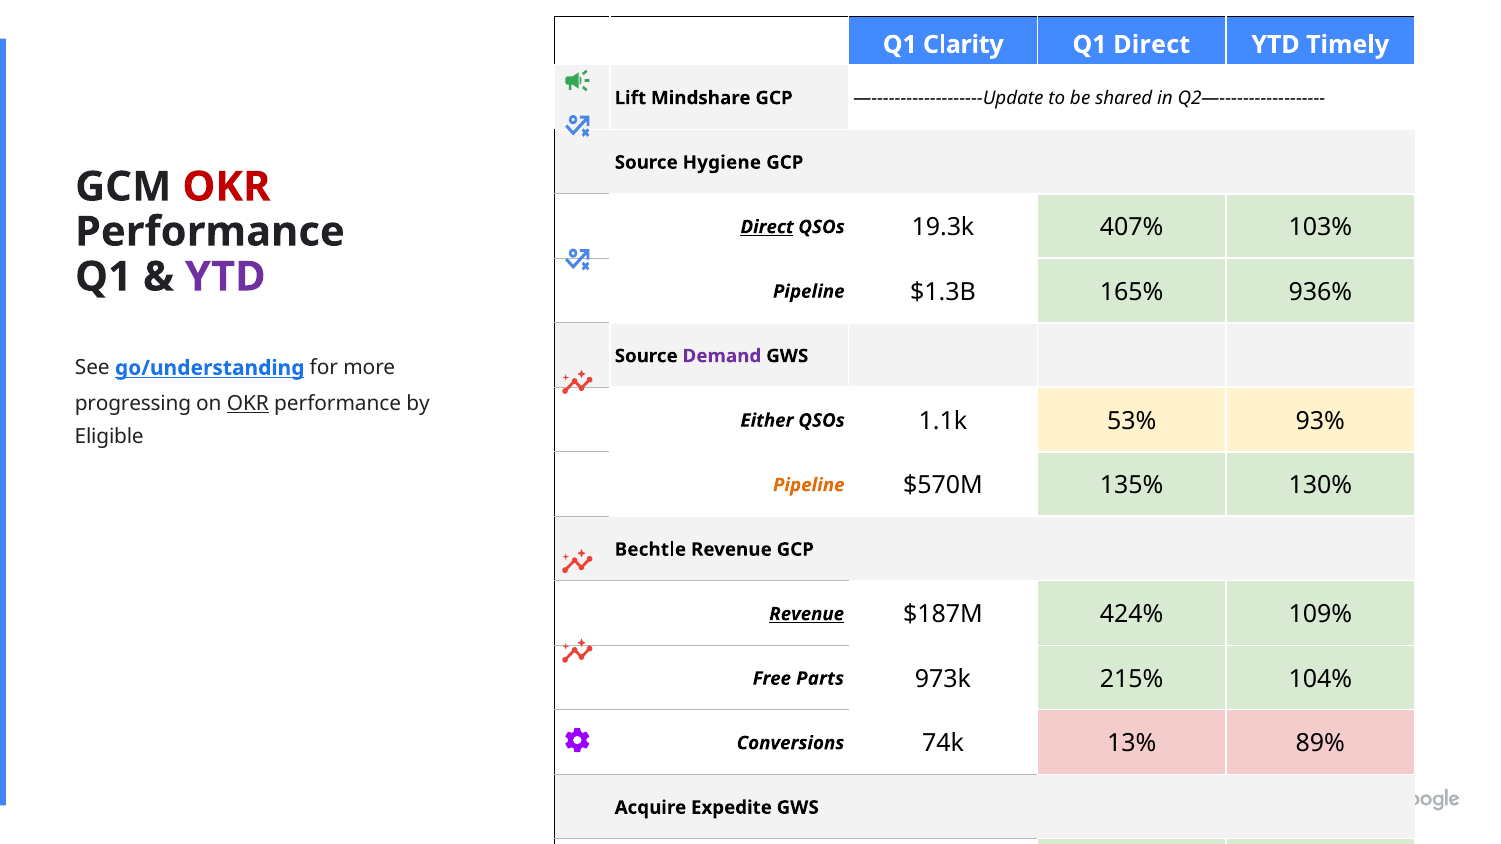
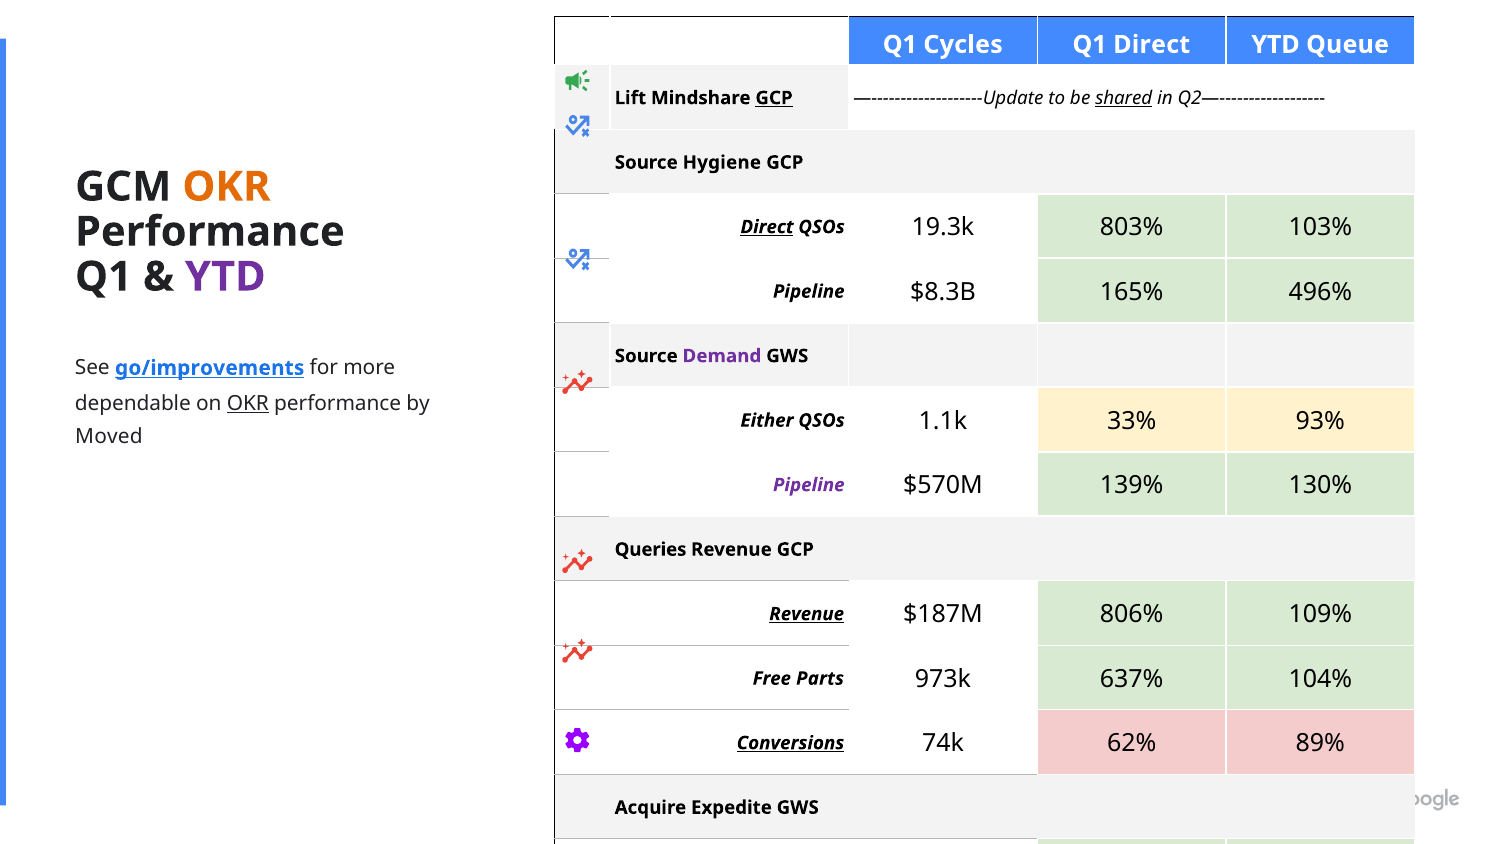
Clarity: Clarity -> Cycles
Timely: Timely -> Queue
GCP at (774, 98) underline: none -> present
shared underline: none -> present
OKR at (226, 187) colour: red -> orange
407%: 407% -> 803%
$1.3B: $1.3B -> $8.3B
936%: 936% -> 496%
go/understanding: go/understanding -> go/improvements
progressing: progressing -> dependable
53%: 53% -> 33%
Eligible: Eligible -> Moved
Pipeline at (809, 485) colour: orange -> purple
135%: 135% -> 139%
Bechtle: Bechtle -> Queries
424%: 424% -> 806%
215%: 215% -> 637%
Conversions underline: none -> present
13%: 13% -> 62%
